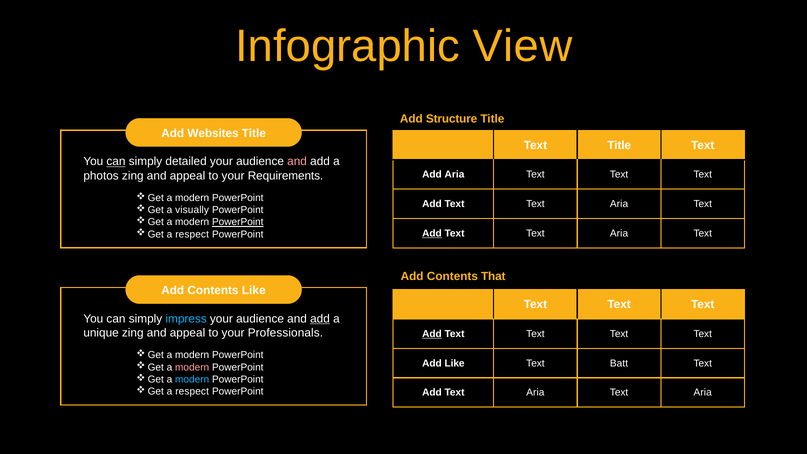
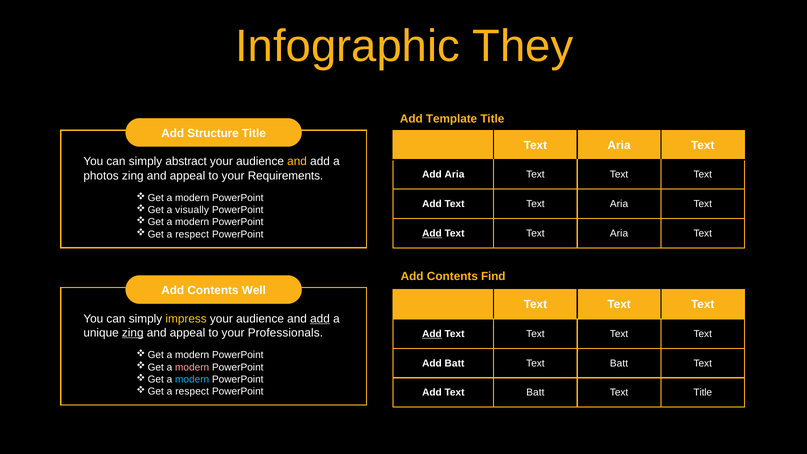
View: View -> They
Structure: Structure -> Template
Websites: Websites -> Structure
Title at (619, 145): Title -> Aria
can at (116, 162) underline: present -> none
detailed: detailed -> abstract
and at (297, 162) colour: pink -> yellow
PowerPoint at (238, 222) underline: present -> none
That: That -> Find
Contents Like: Like -> Well
impress colour: light blue -> yellow
zing at (133, 333) underline: none -> present
Add Like: Like -> Batt
Add Text Aria: Aria -> Batt
Aria at (703, 393): Aria -> Title
